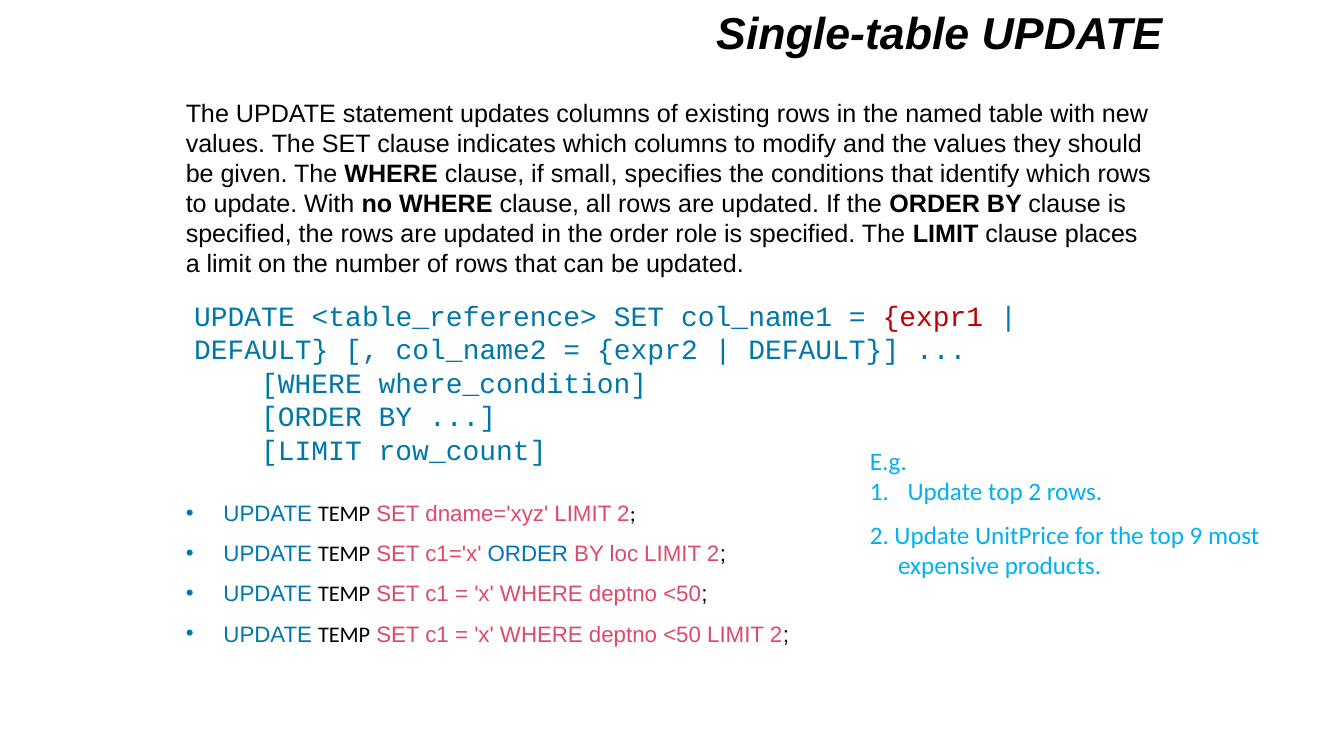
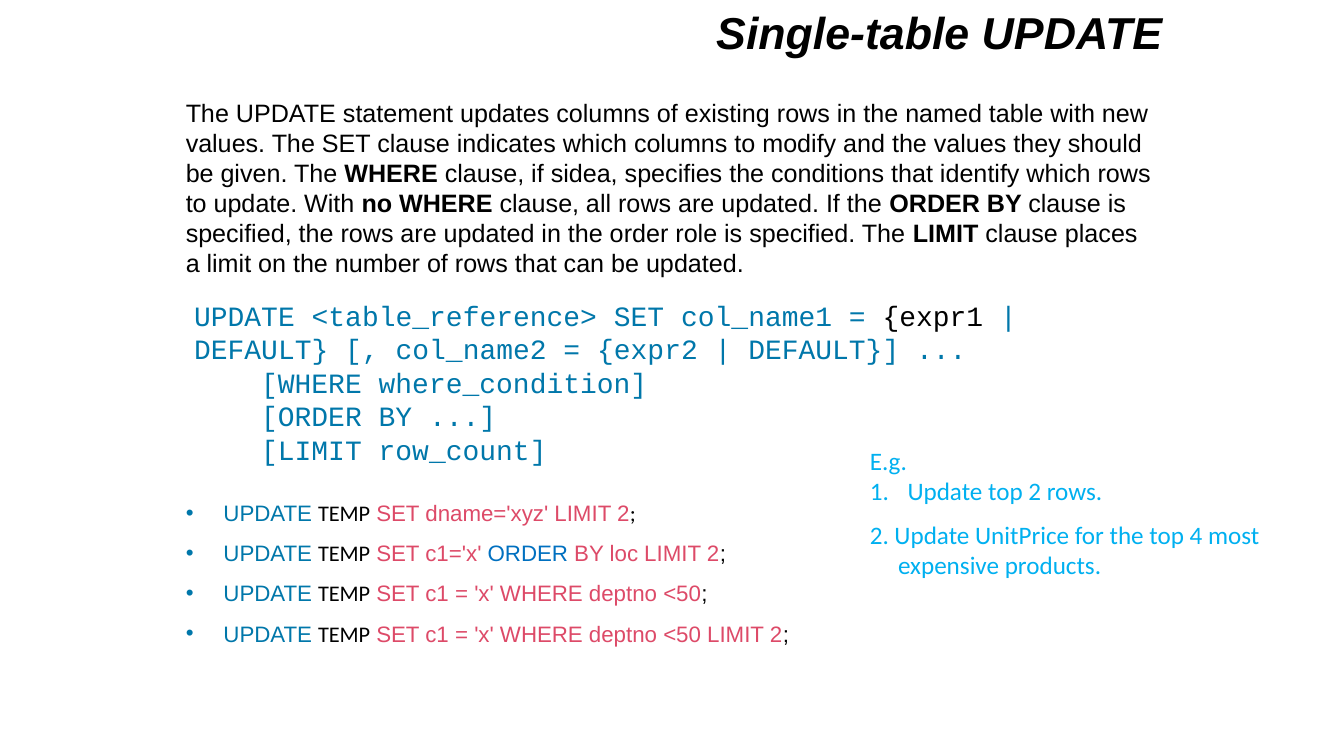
small: small -> sidea
expr1 colour: red -> black
9: 9 -> 4
